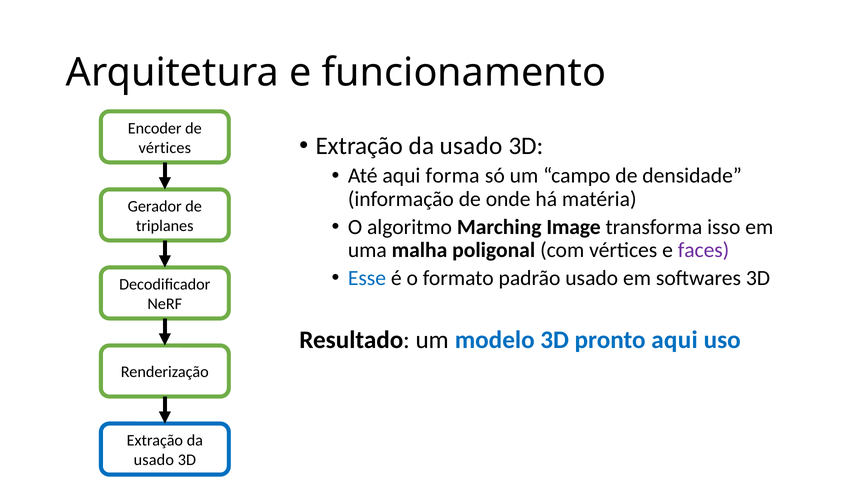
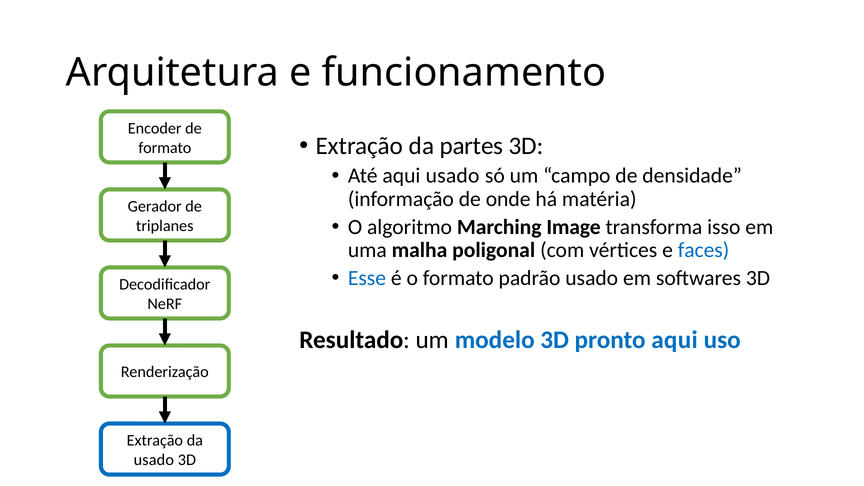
usado at (471, 146): usado -> partes
vértices at (165, 148): vértices -> formato
aqui forma: forma -> usado
faces colour: purple -> blue
